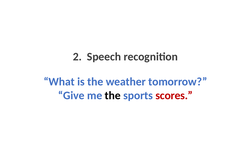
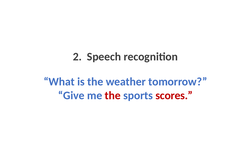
the at (113, 96) colour: black -> red
